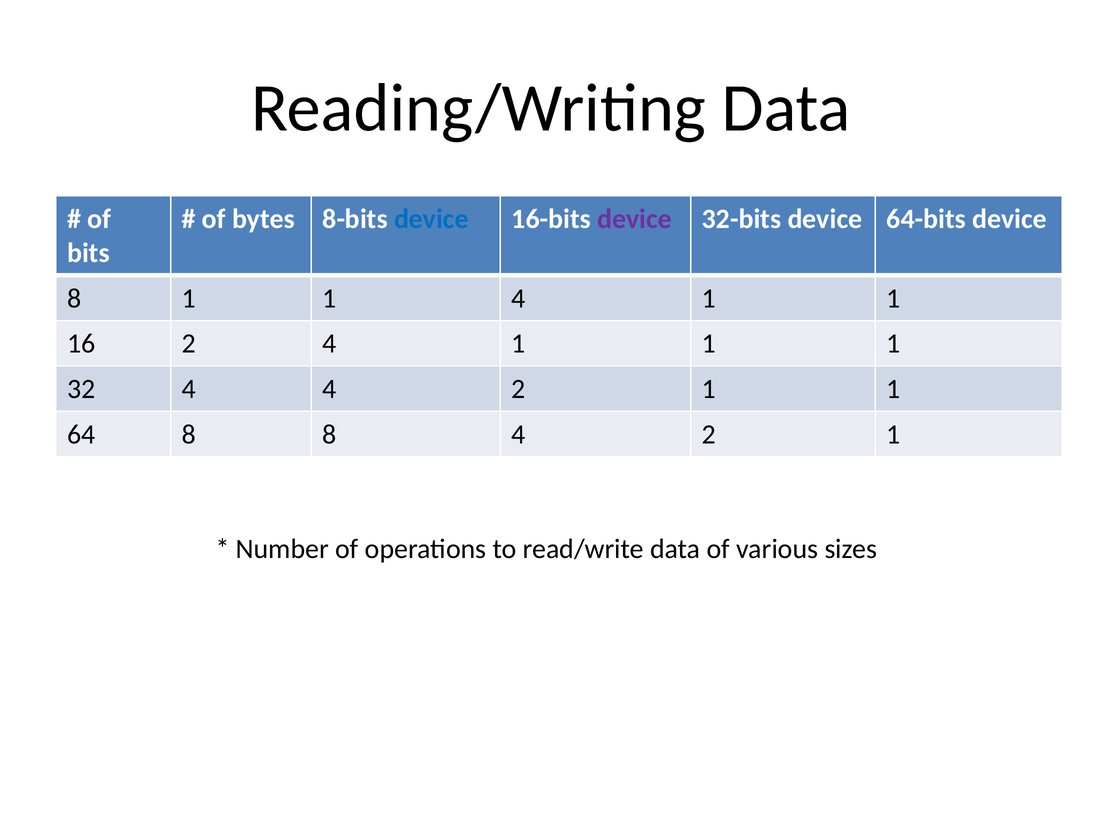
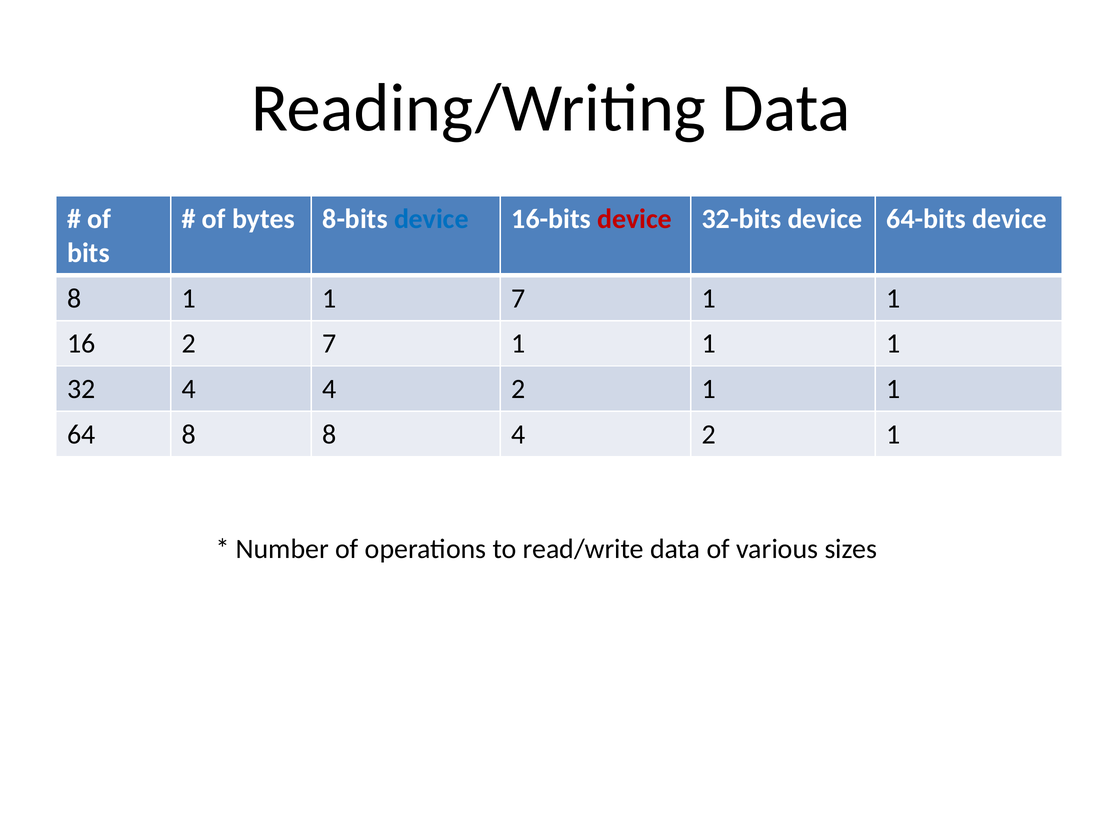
device at (634, 219) colour: purple -> red
1 4: 4 -> 7
2 4: 4 -> 7
